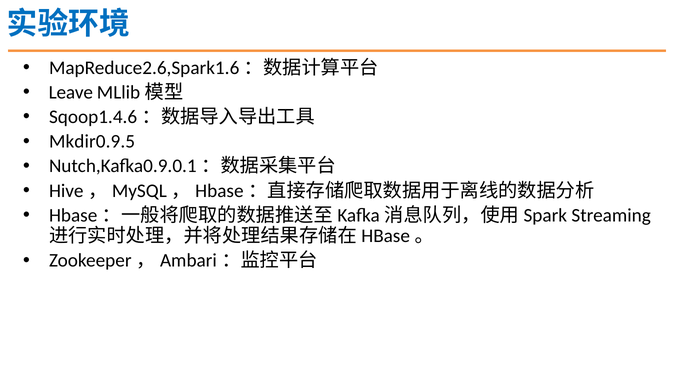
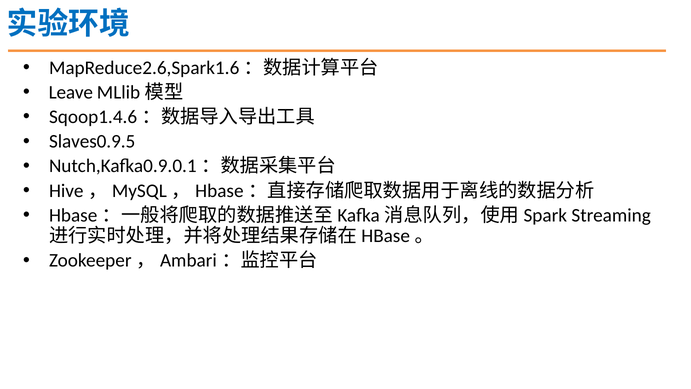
Mkdir0.9.5: Mkdir0.9.5 -> Slaves0.9.5
